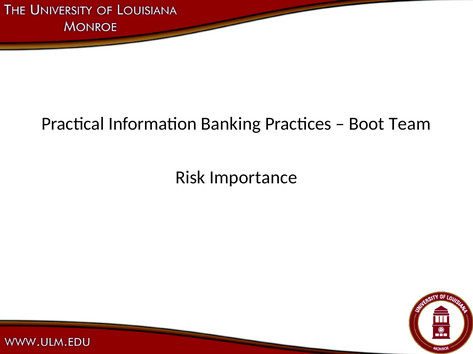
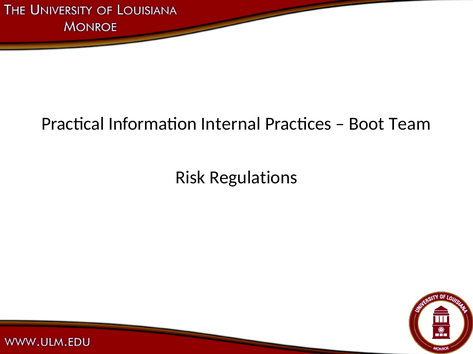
Banking: Banking -> Internal
Importance: Importance -> Regulations
